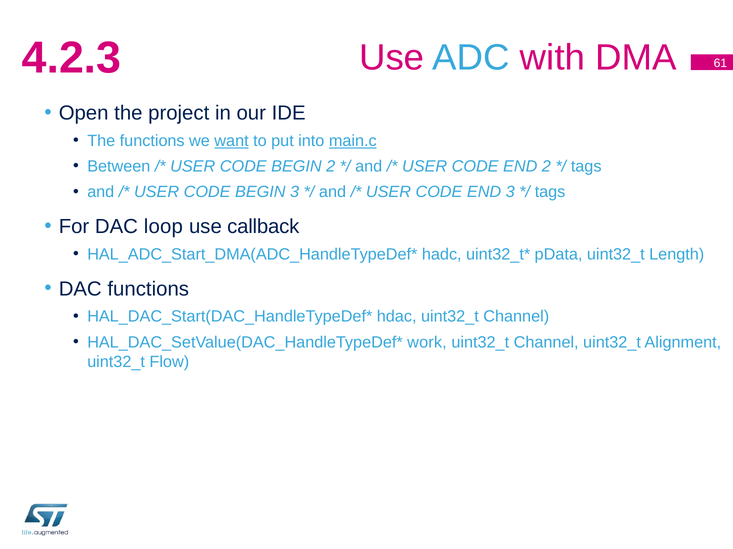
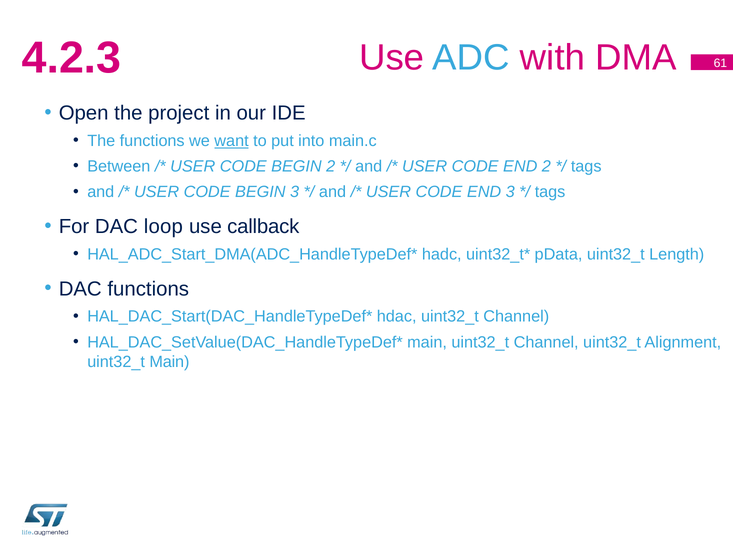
main.c underline: present -> none
work at (427, 343): work -> main
uint32_t Flow: Flow -> Main
